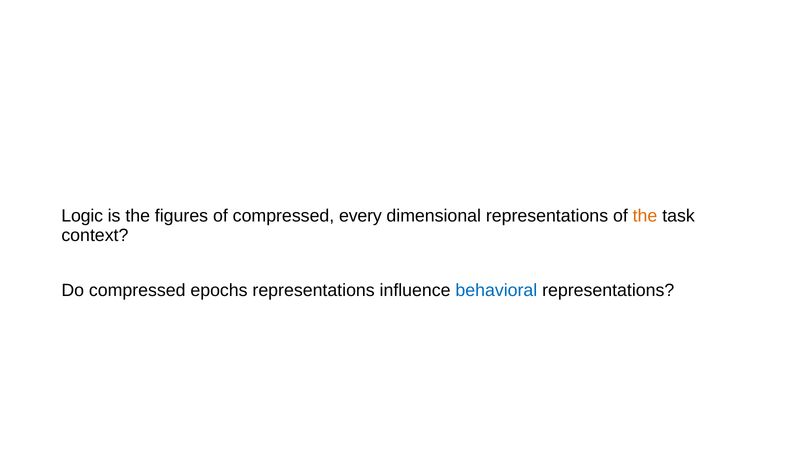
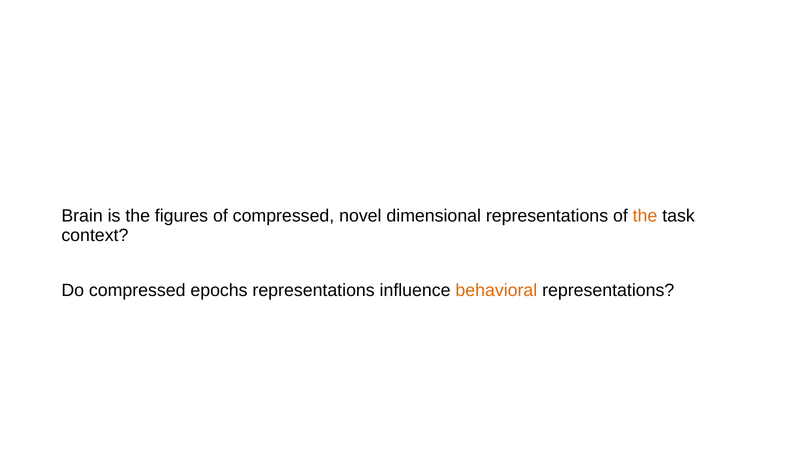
Logic: Logic -> Brain
every: every -> novel
behavioral colour: blue -> orange
